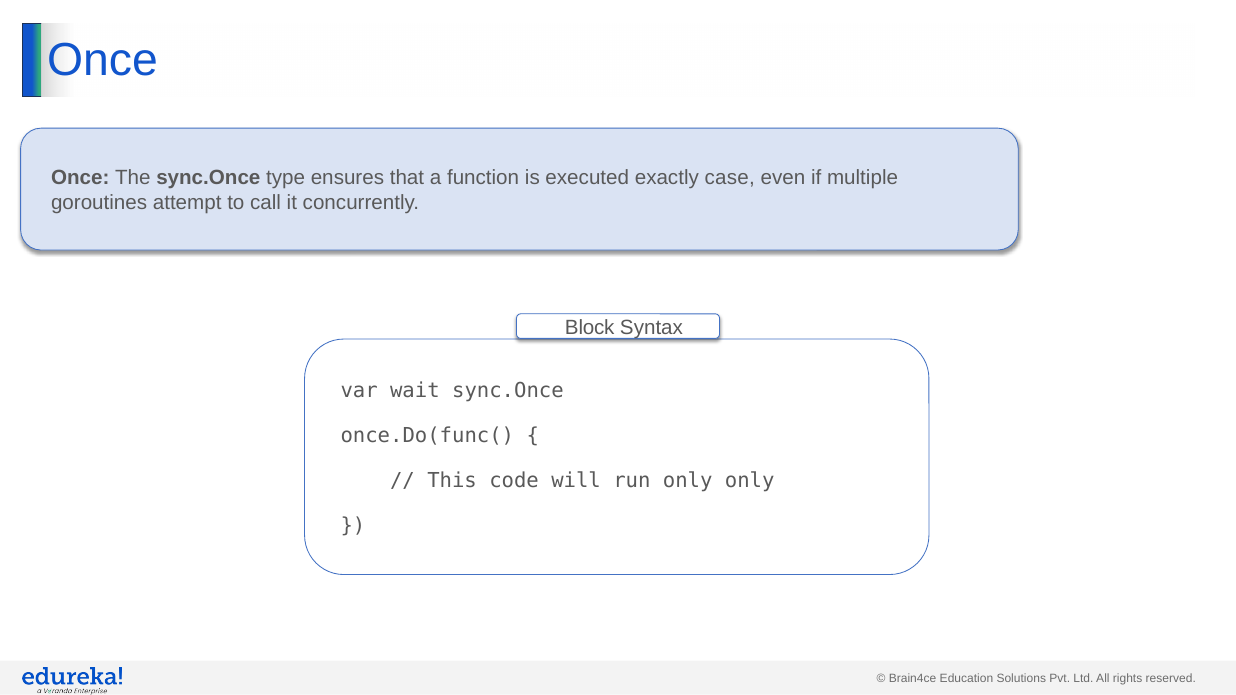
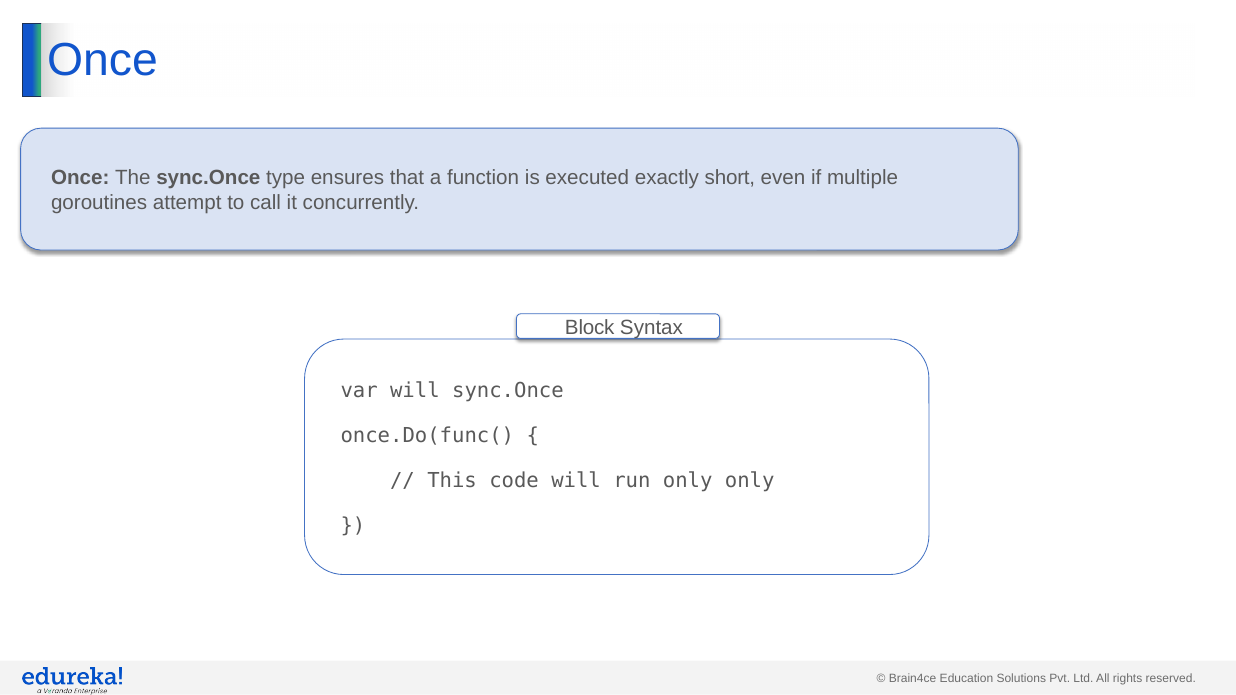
case: case -> short
var wait: wait -> will
